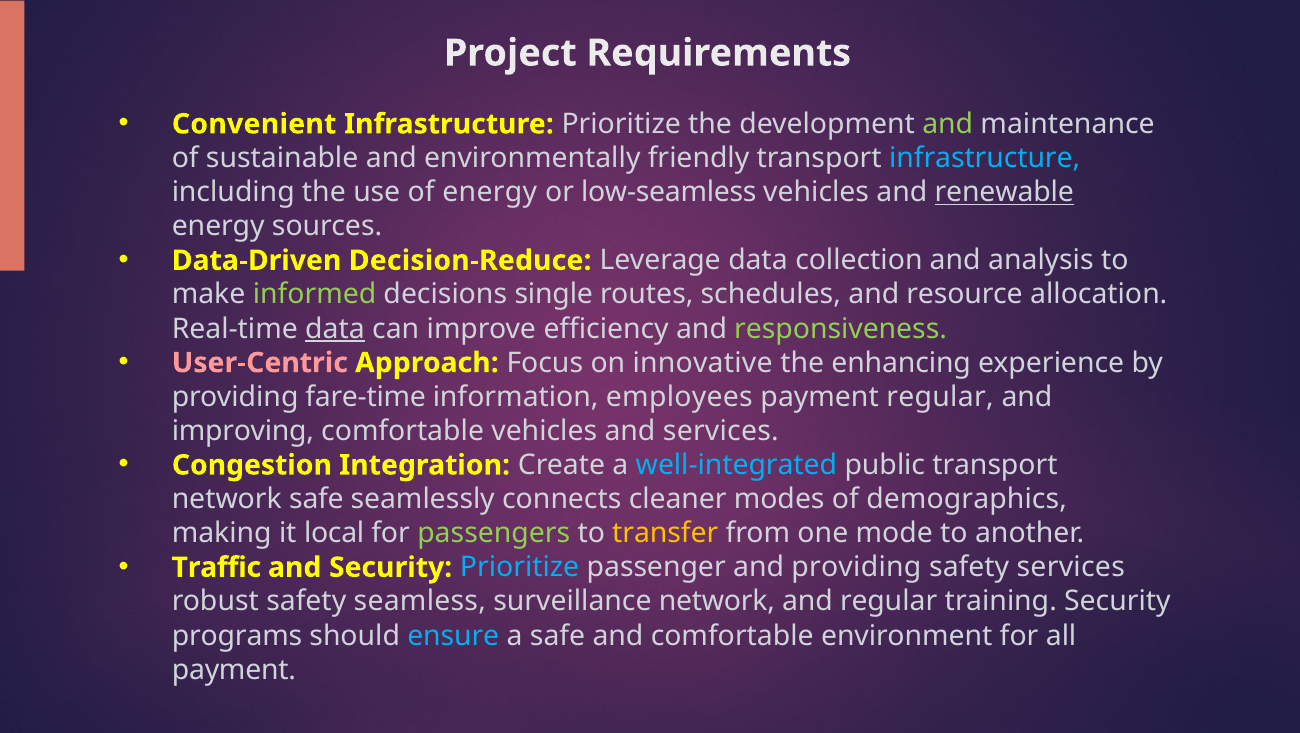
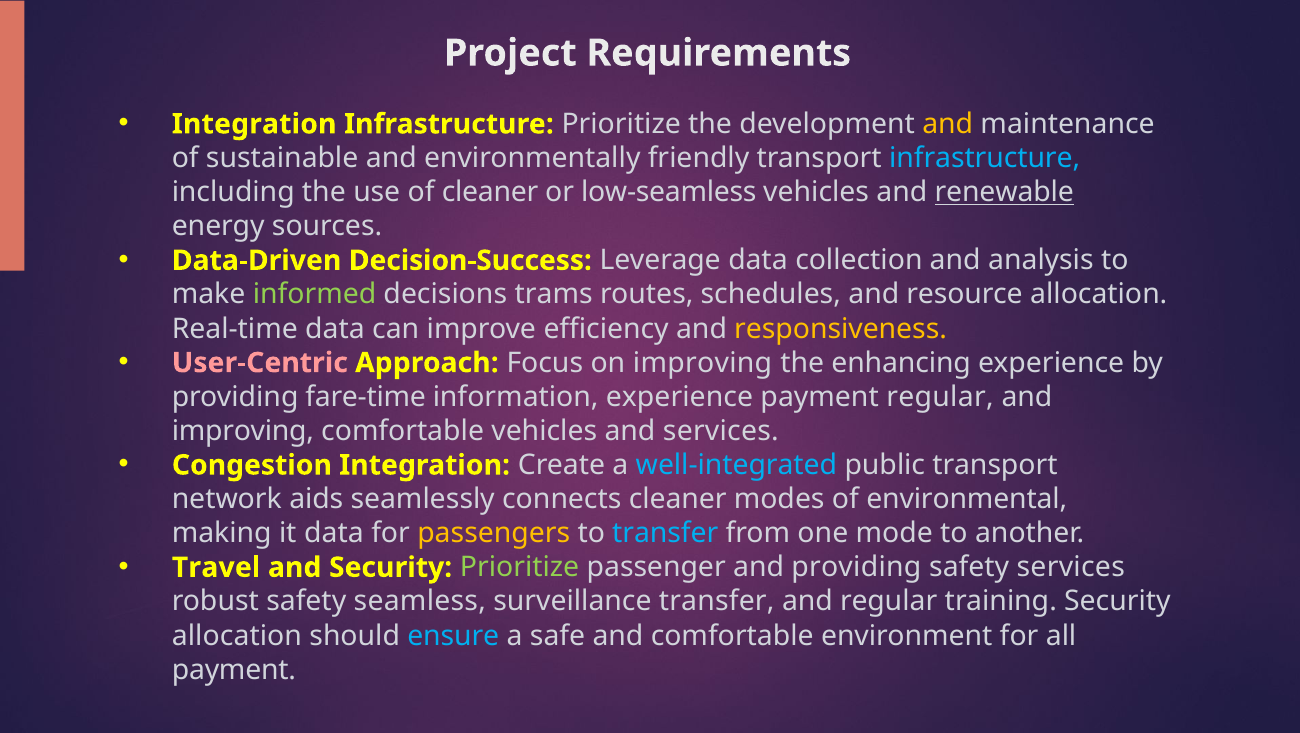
Convenient at (254, 124): Convenient -> Integration
and at (948, 124) colour: light green -> yellow
of energy: energy -> cleaner
Decision-Reduce: Decision-Reduce -> Decision-Success
single: single -> trams
data at (335, 329) underline: present -> none
responsiveness colour: light green -> yellow
on innovative: innovative -> improving
information employees: employees -> experience
network safe: safe -> aids
demographics: demographics -> environmental
it local: local -> data
passengers colour: light green -> yellow
transfer at (665, 533) colour: yellow -> light blue
Traffic: Traffic -> Travel
Prioritize at (520, 567) colour: light blue -> light green
surveillance network: network -> transfer
programs at (237, 636): programs -> allocation
